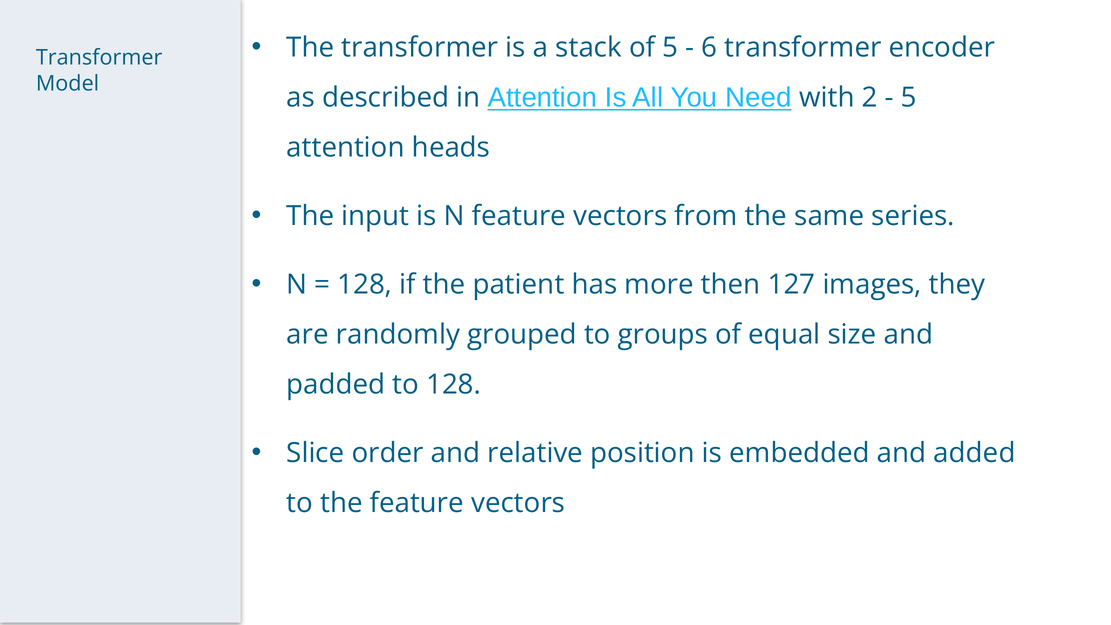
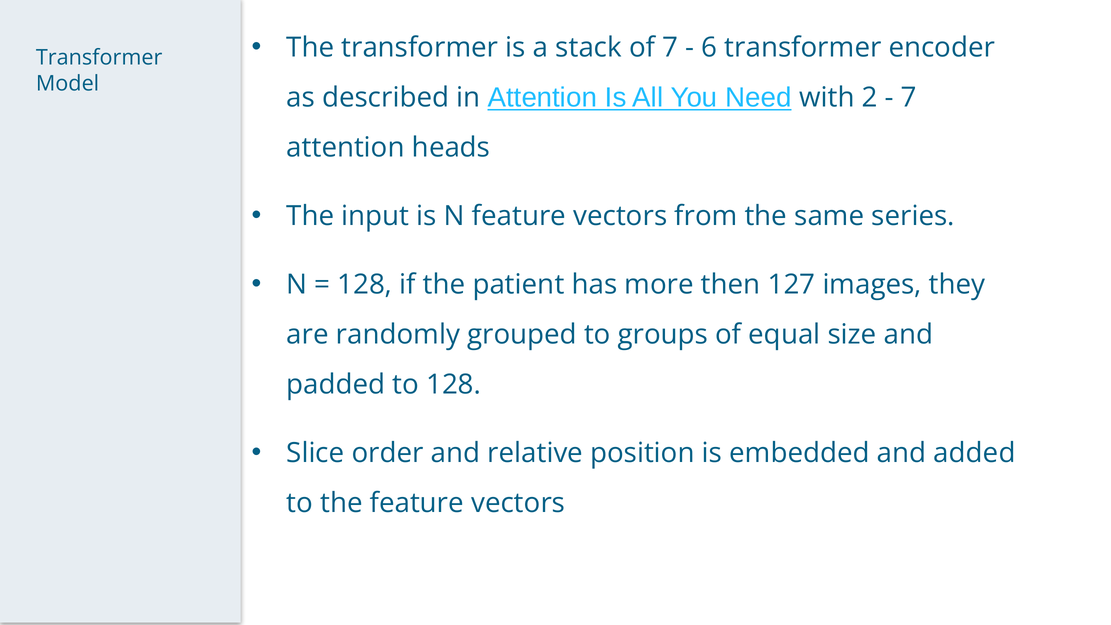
of 5: 5 -> 7
5 at (909, 98): 5 -> 7
